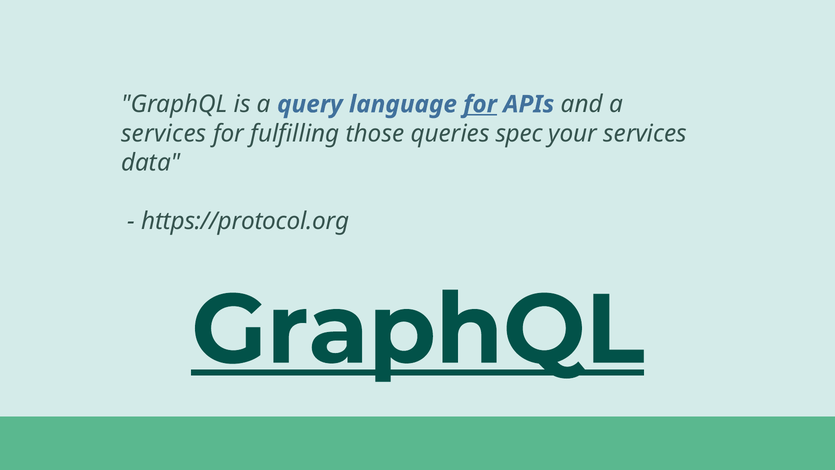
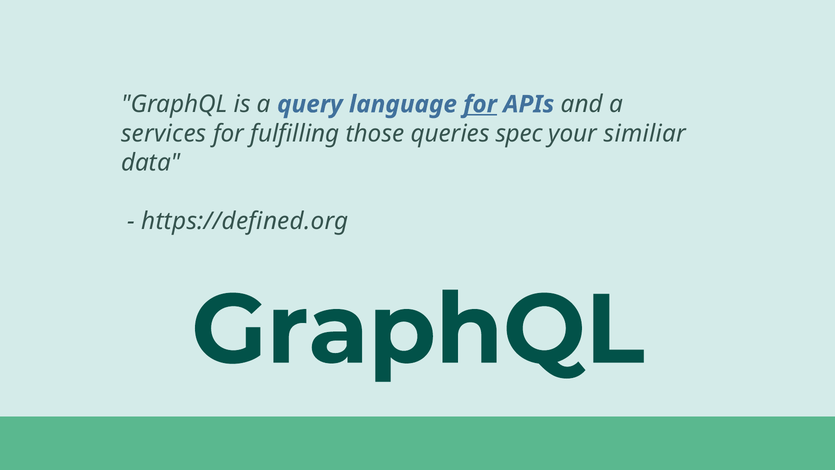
your services: services -> similiar
https://protocol.org: https://protocol.org -> https://defined.org
GraphQL at (418, 330) underline: present -> none
